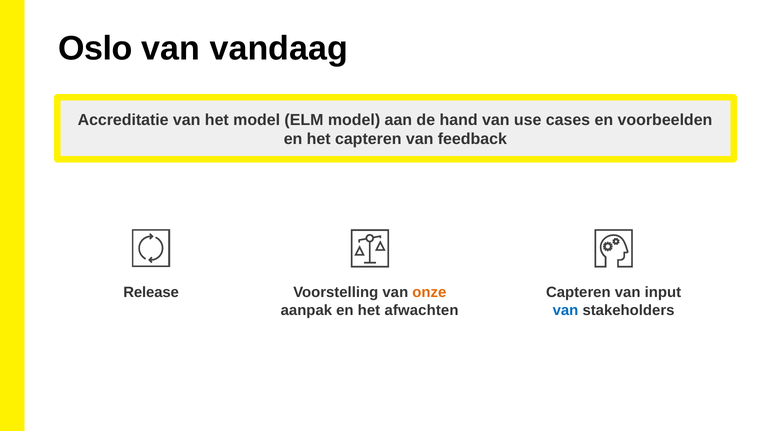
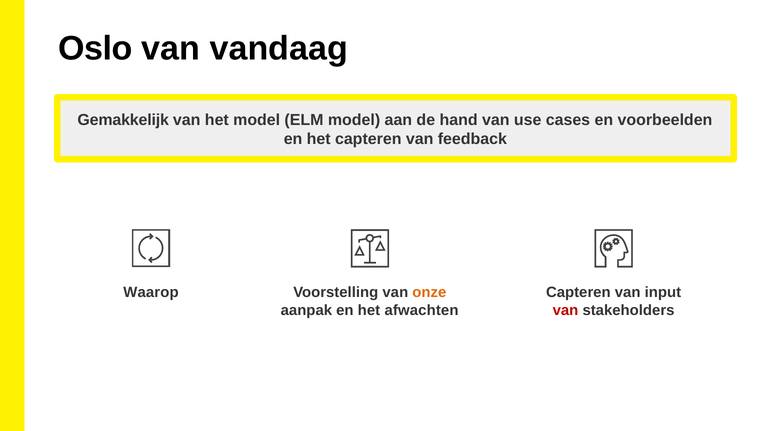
Accreditatie: Accreditatie -> Gemakkelijk
Release: Release -> Waarop
van at (565, 310) colour: blue -> red
